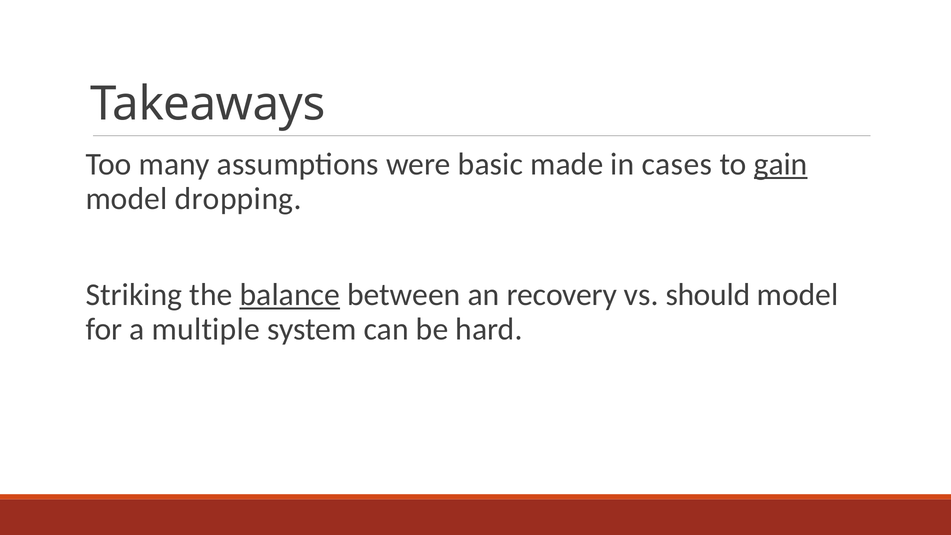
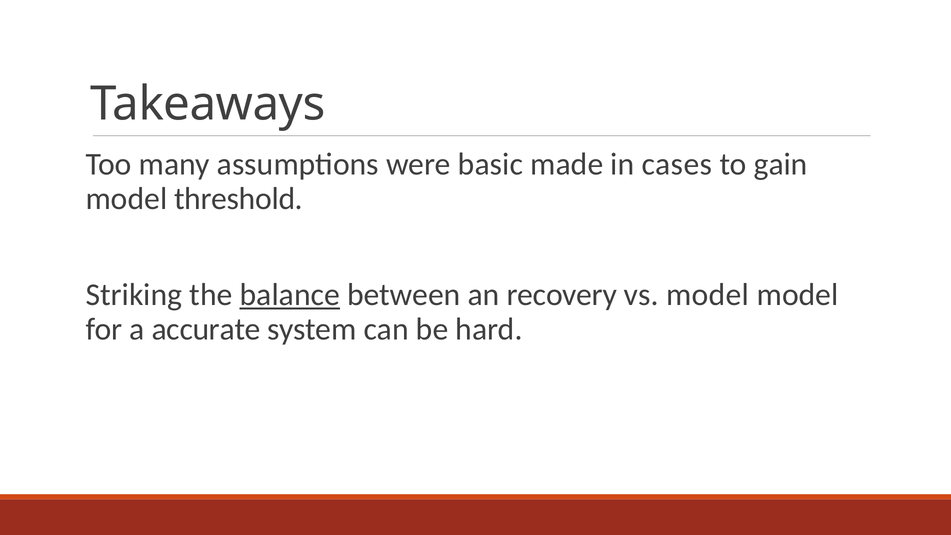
gain underline: present -> none
dropping: dropping -> threshold
vs should: should -> model
multiple: multiple -> accurate
